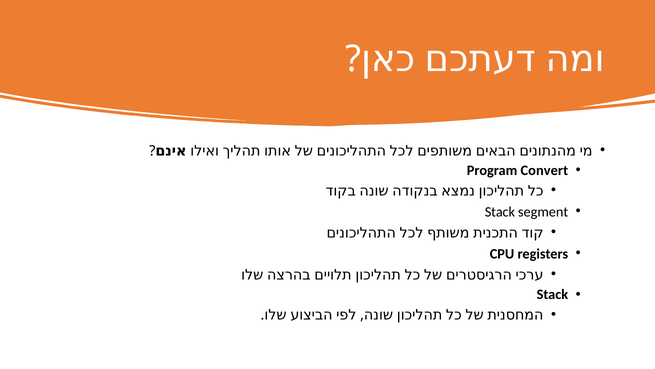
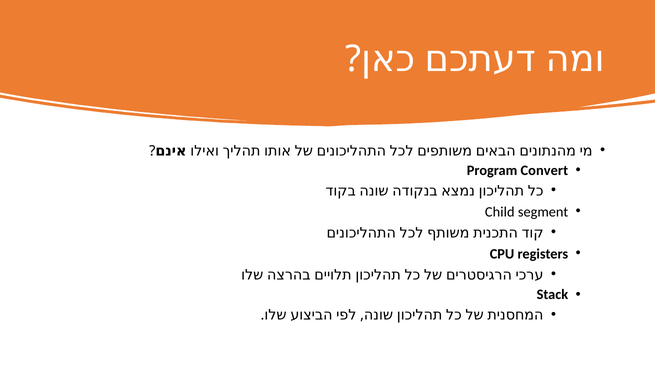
Stack at (500, 212): Stack -> Child
